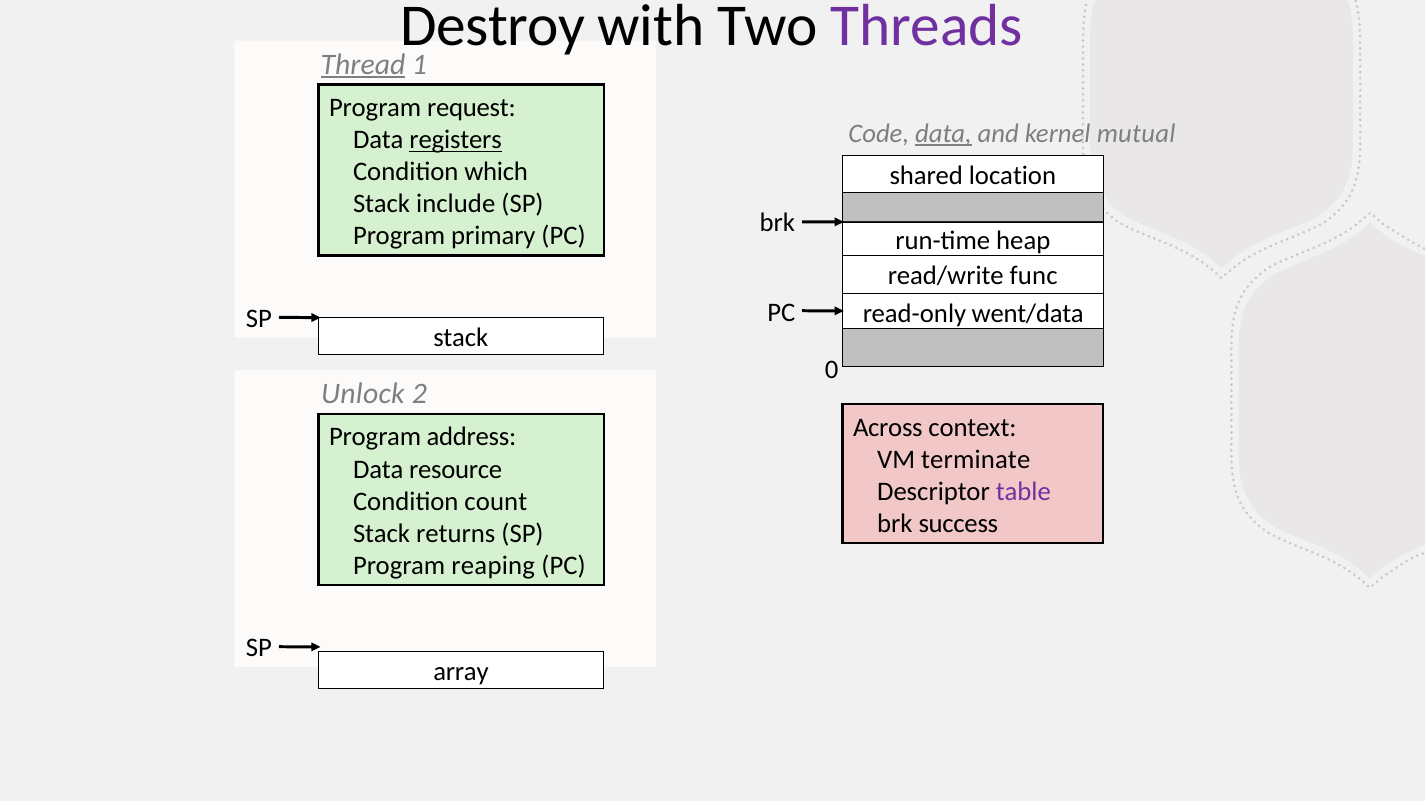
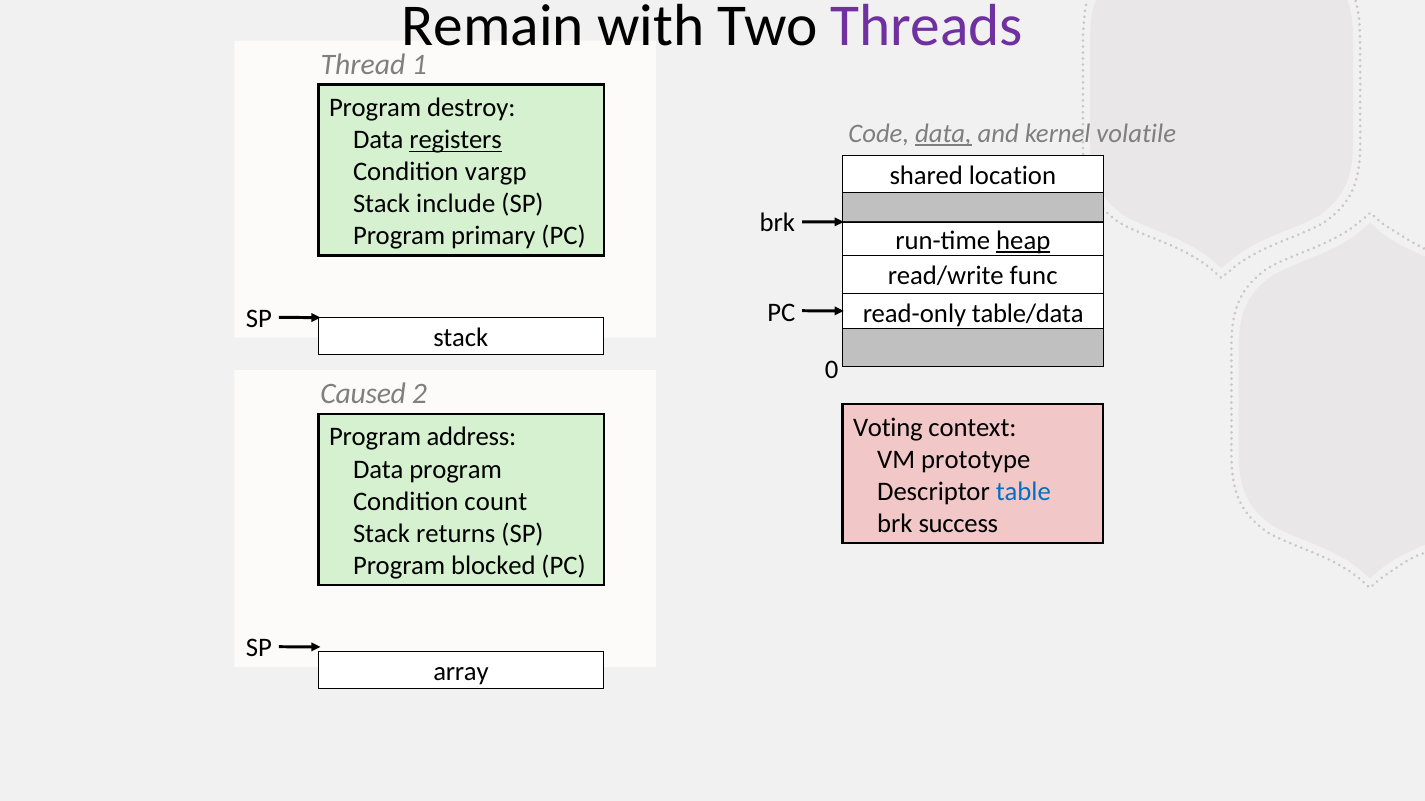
Destroy: Destroy -> Remain
Thread underline: present -> none
request: request -> destroy
mutual: mutual -> volatile
which: which -> vargp
heap underline: none -> present
went/data: went/data -> table/data
Unlock: Unlock -> Caused
Across: Across -> Voting
terminate: terminate -> prototype
Data resource: resource -> program
table colour: purple -> blue
reaping: reaping -> blocked
